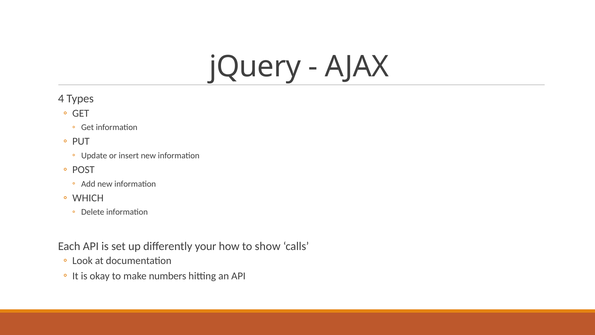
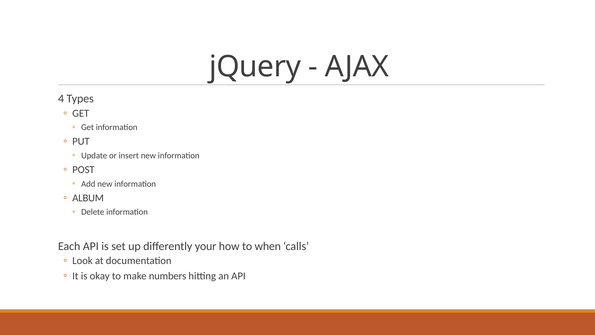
WHICH: WHICH -> ALBUM
show: show -> when
